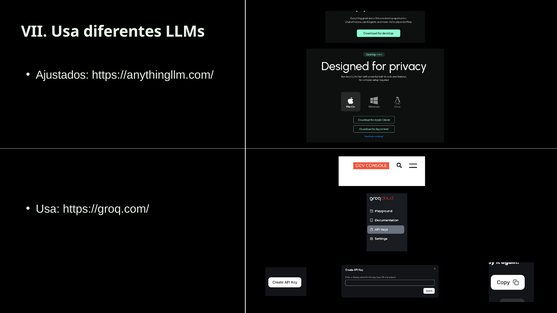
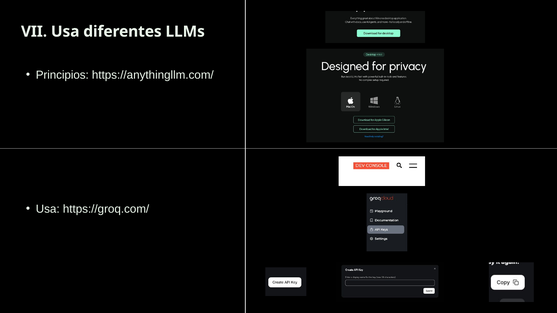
Ajustados: Ajustados -> Principios
